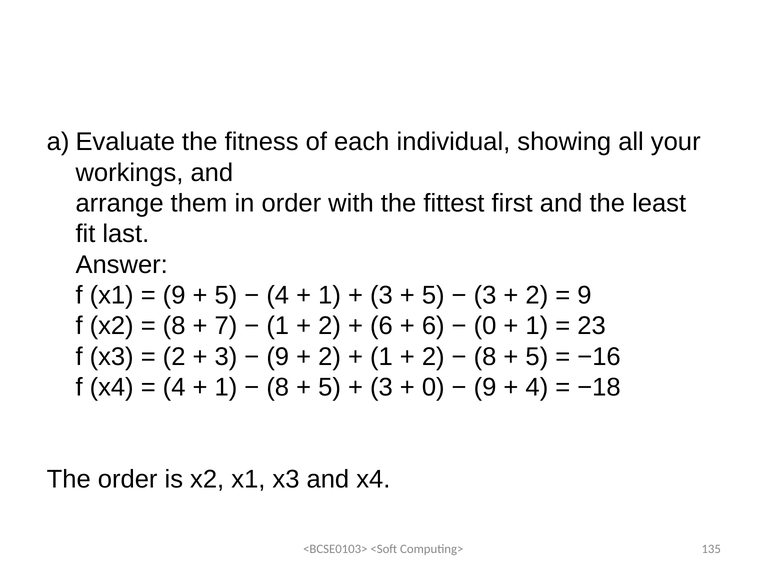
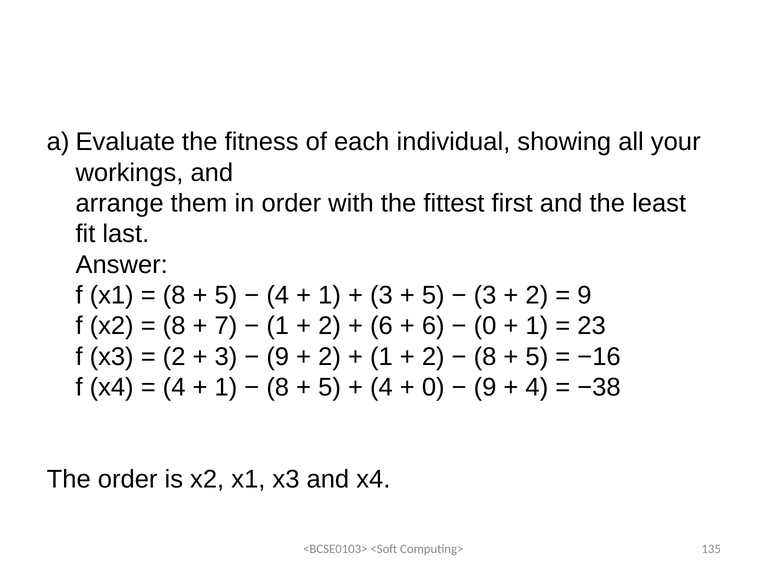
9 at (174, 295): 9 -> 8
3 at (381, 387): 3 -> 4
−18: −18 -> −38
